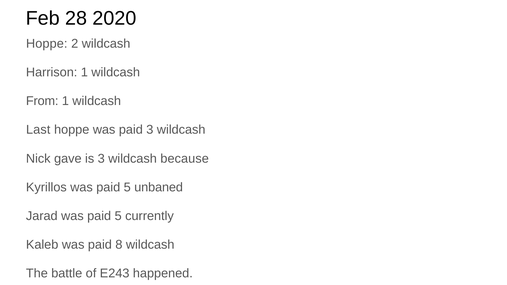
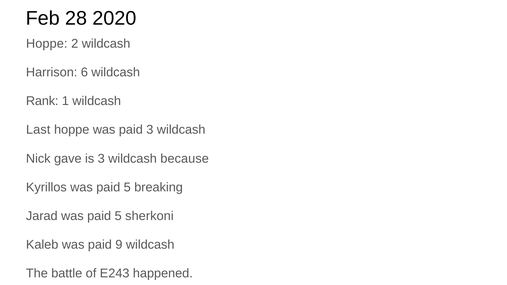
Harrison 1: 1 -> 6
From: From -> Rank
unbaned: unbaned -> breaking
currently: currently -> sherkoni
8: 8 -> 9
